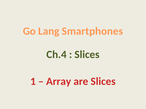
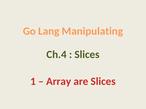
Smartphones: Smartphones -> Manipulating
